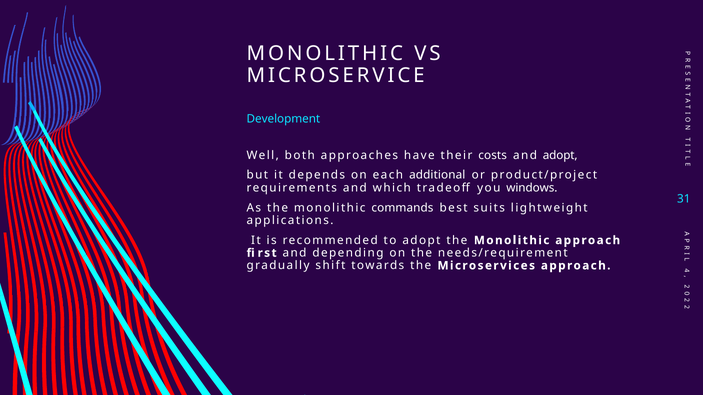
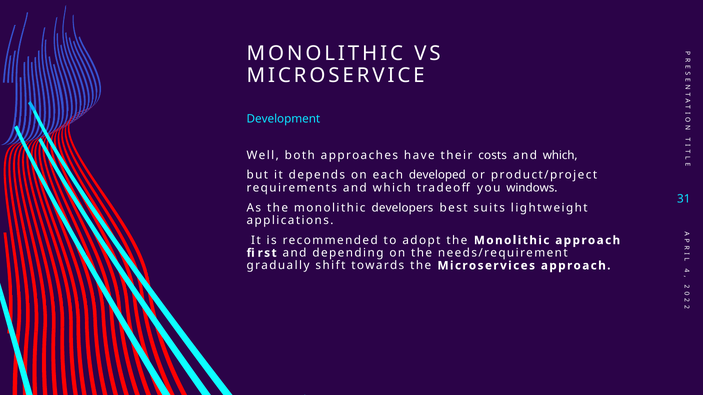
adopt at (560, 155): adopt -> which
additional: additional -> developed
commands: commands -> developers
